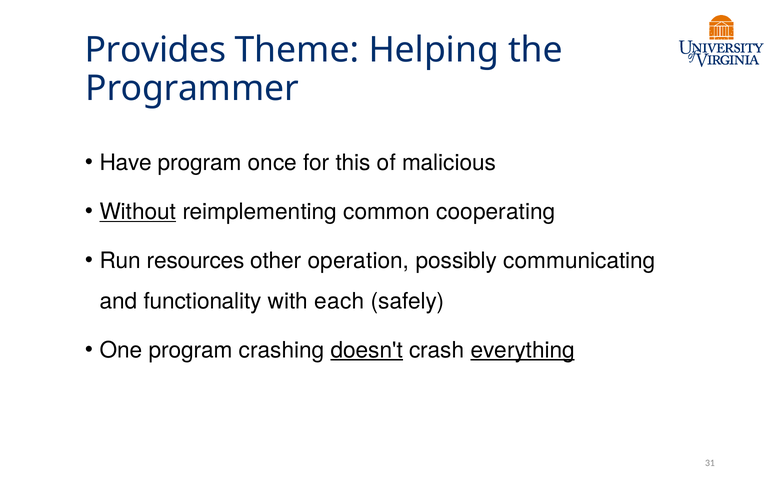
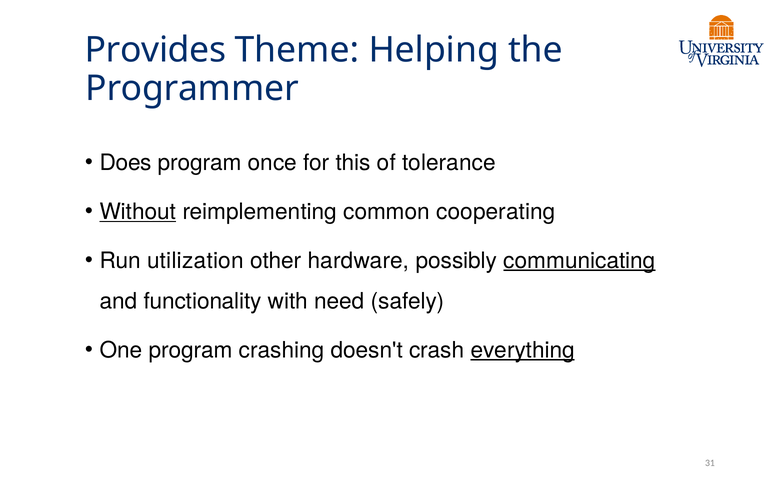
Have: Have -> Does
malicious: malicious -> tolerance
resources: resources -> utilization
operation: operation -> hardware
communicating underline: none -> present
each: each -> need
doesn't underline: present -> none
